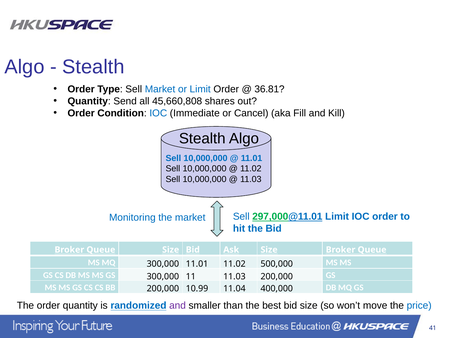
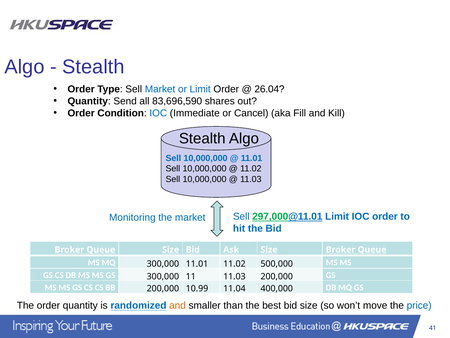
36.81: 36.81 -> 26.04
45,660,808: 45,660,808 -> 83,696,590
and at (178, 305) colour: purple -> orange
